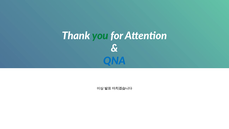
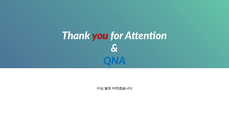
you colour: green -> red
